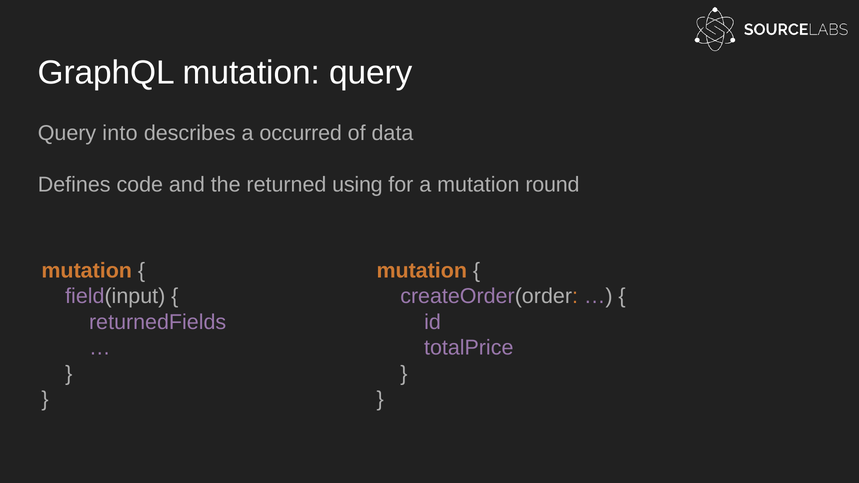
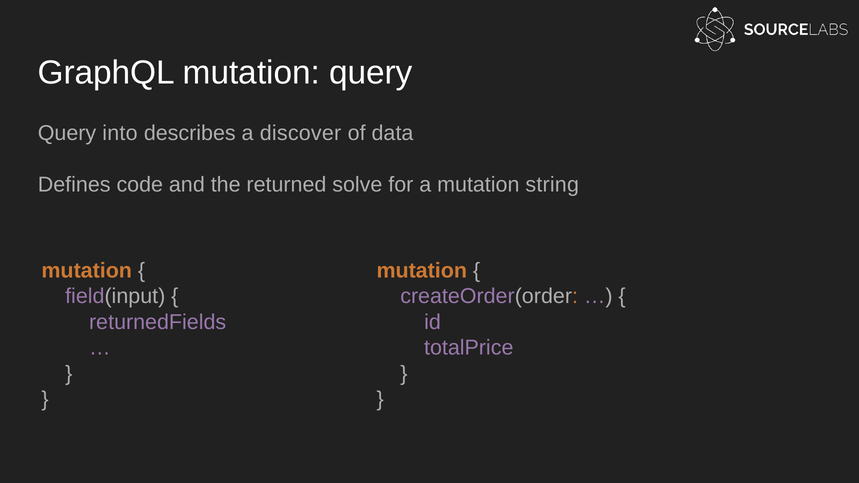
occurred: occurred -> discover
using: using -> solve
round: round -> string
